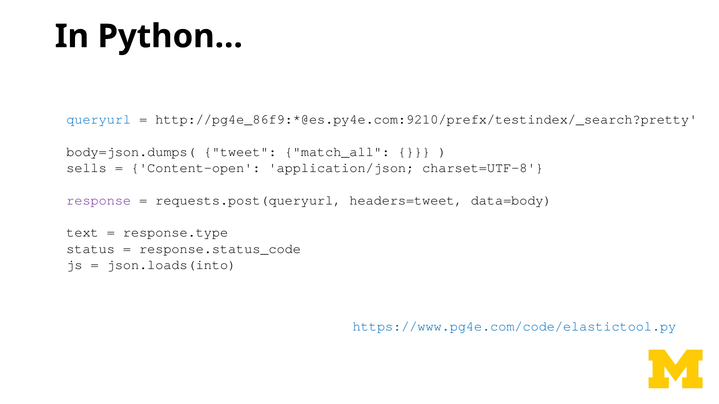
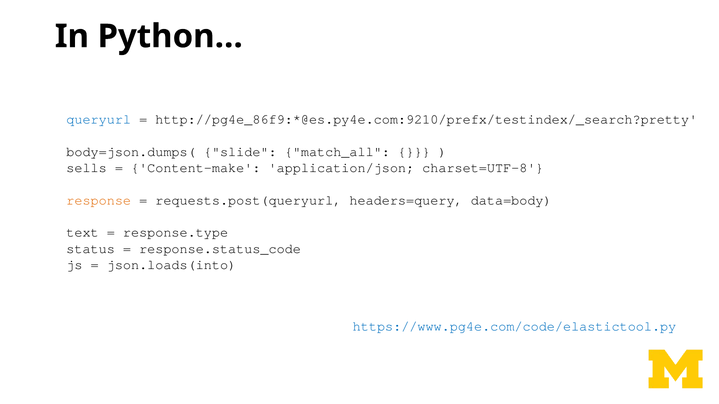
tweet: tweet -> slide
Content-open: Content-open -> Content-make
response colour: purple -> orange
headers=tweet: headers=tweet -> headers=query
